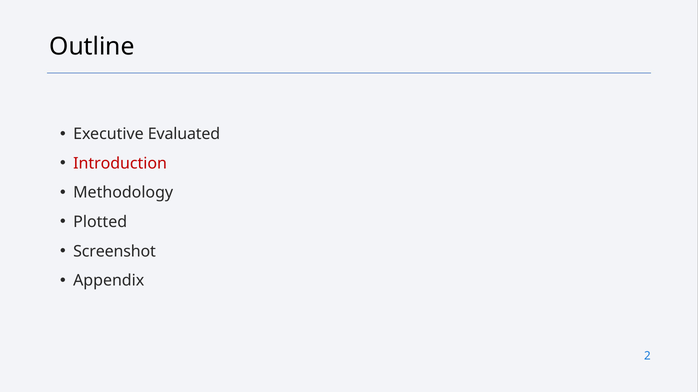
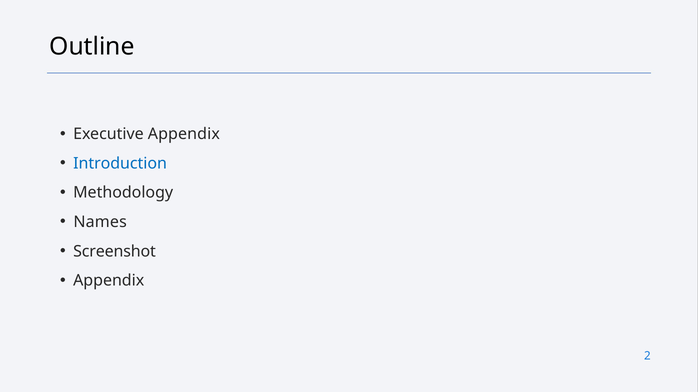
Executive Evaluated: Evaluated -> Appendix
Introduction colour: red -> blue
Plotted: Plotted -> Names
